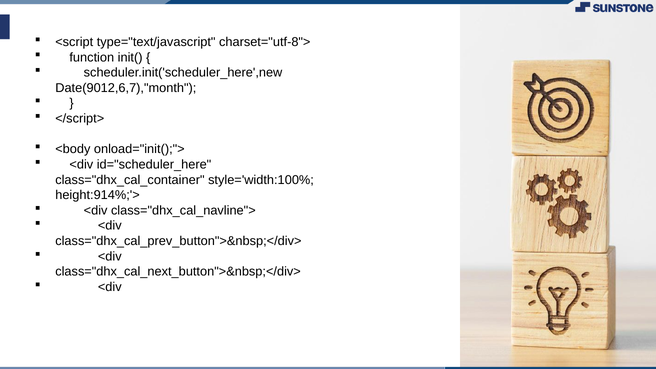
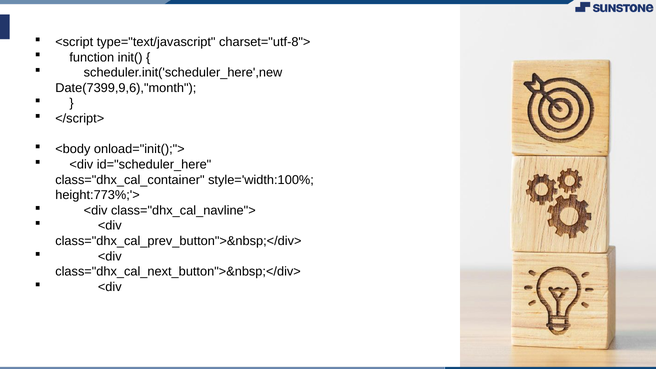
Date(9012,6,7),"month: Date(9012,6,7),"month -> Date(7399,9,6),"month
height:914%;'>: height:914%;'> -> height:773%;'>
